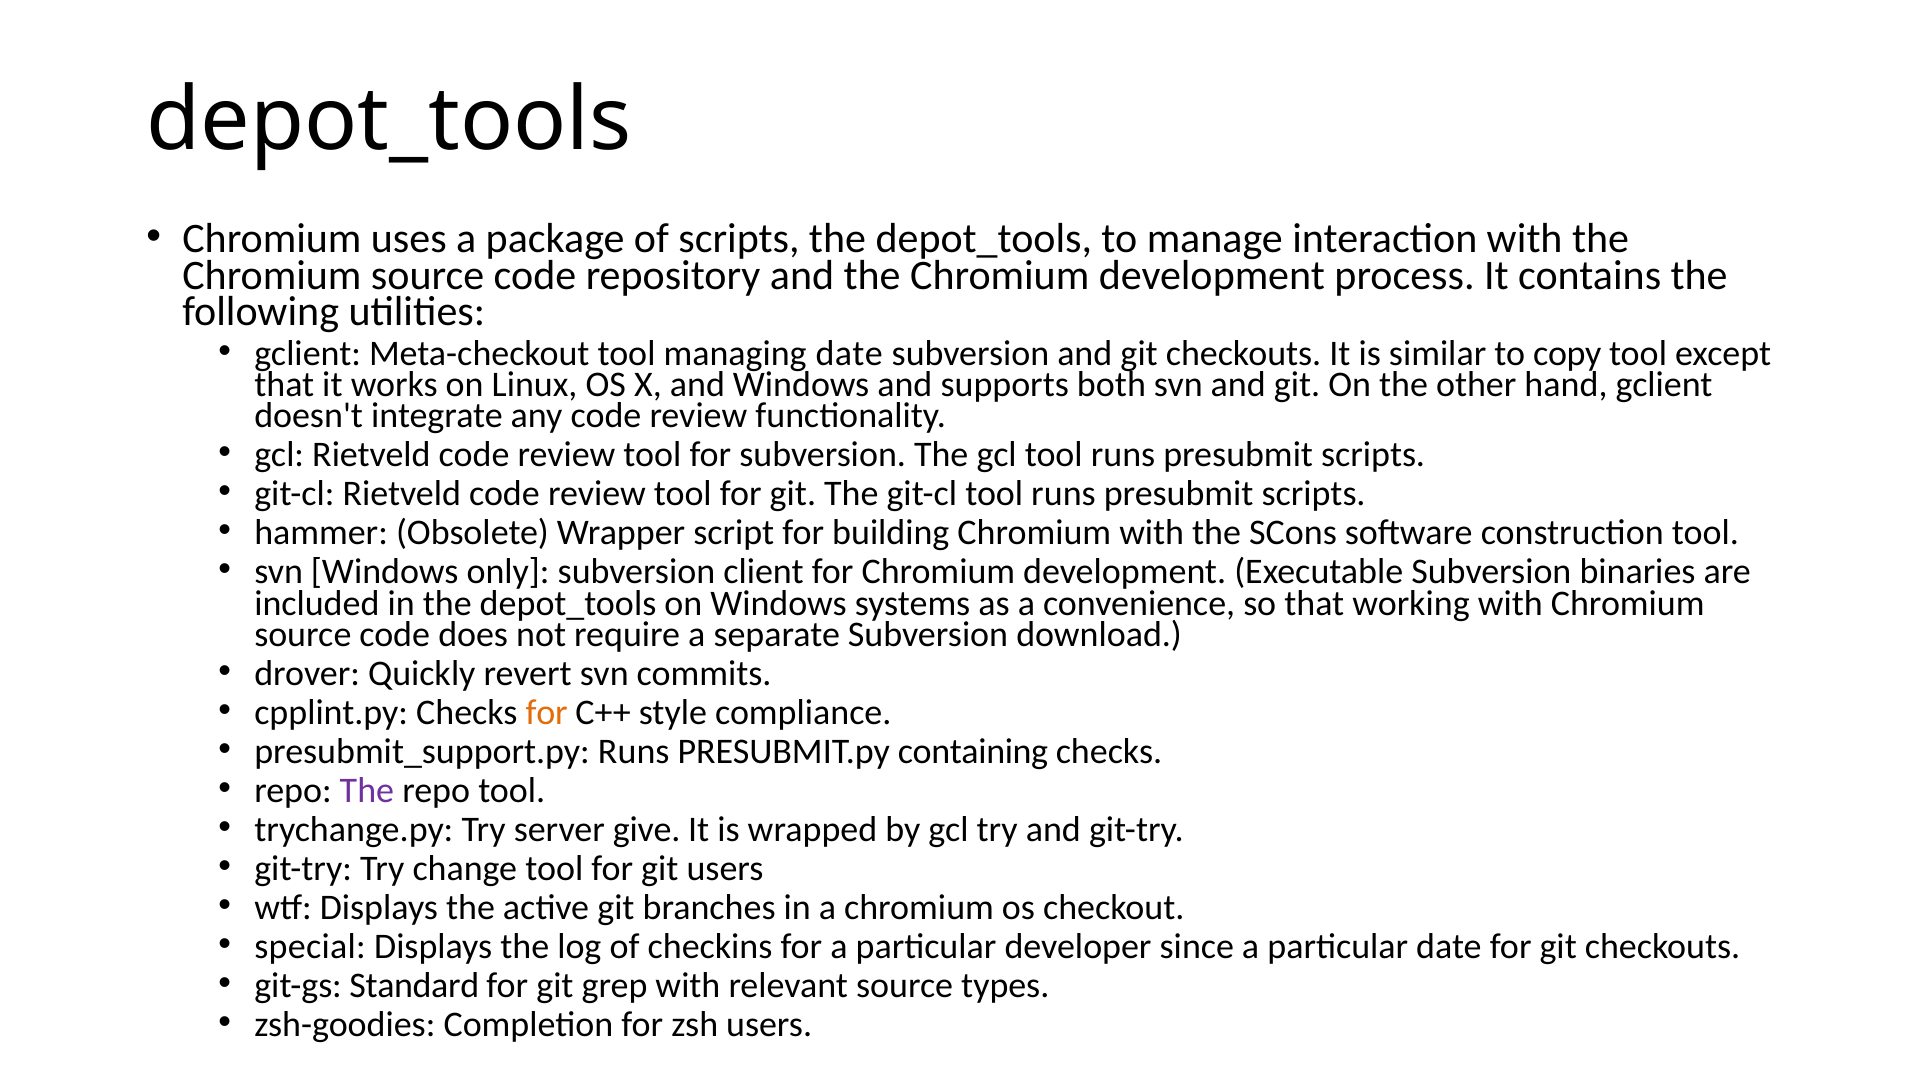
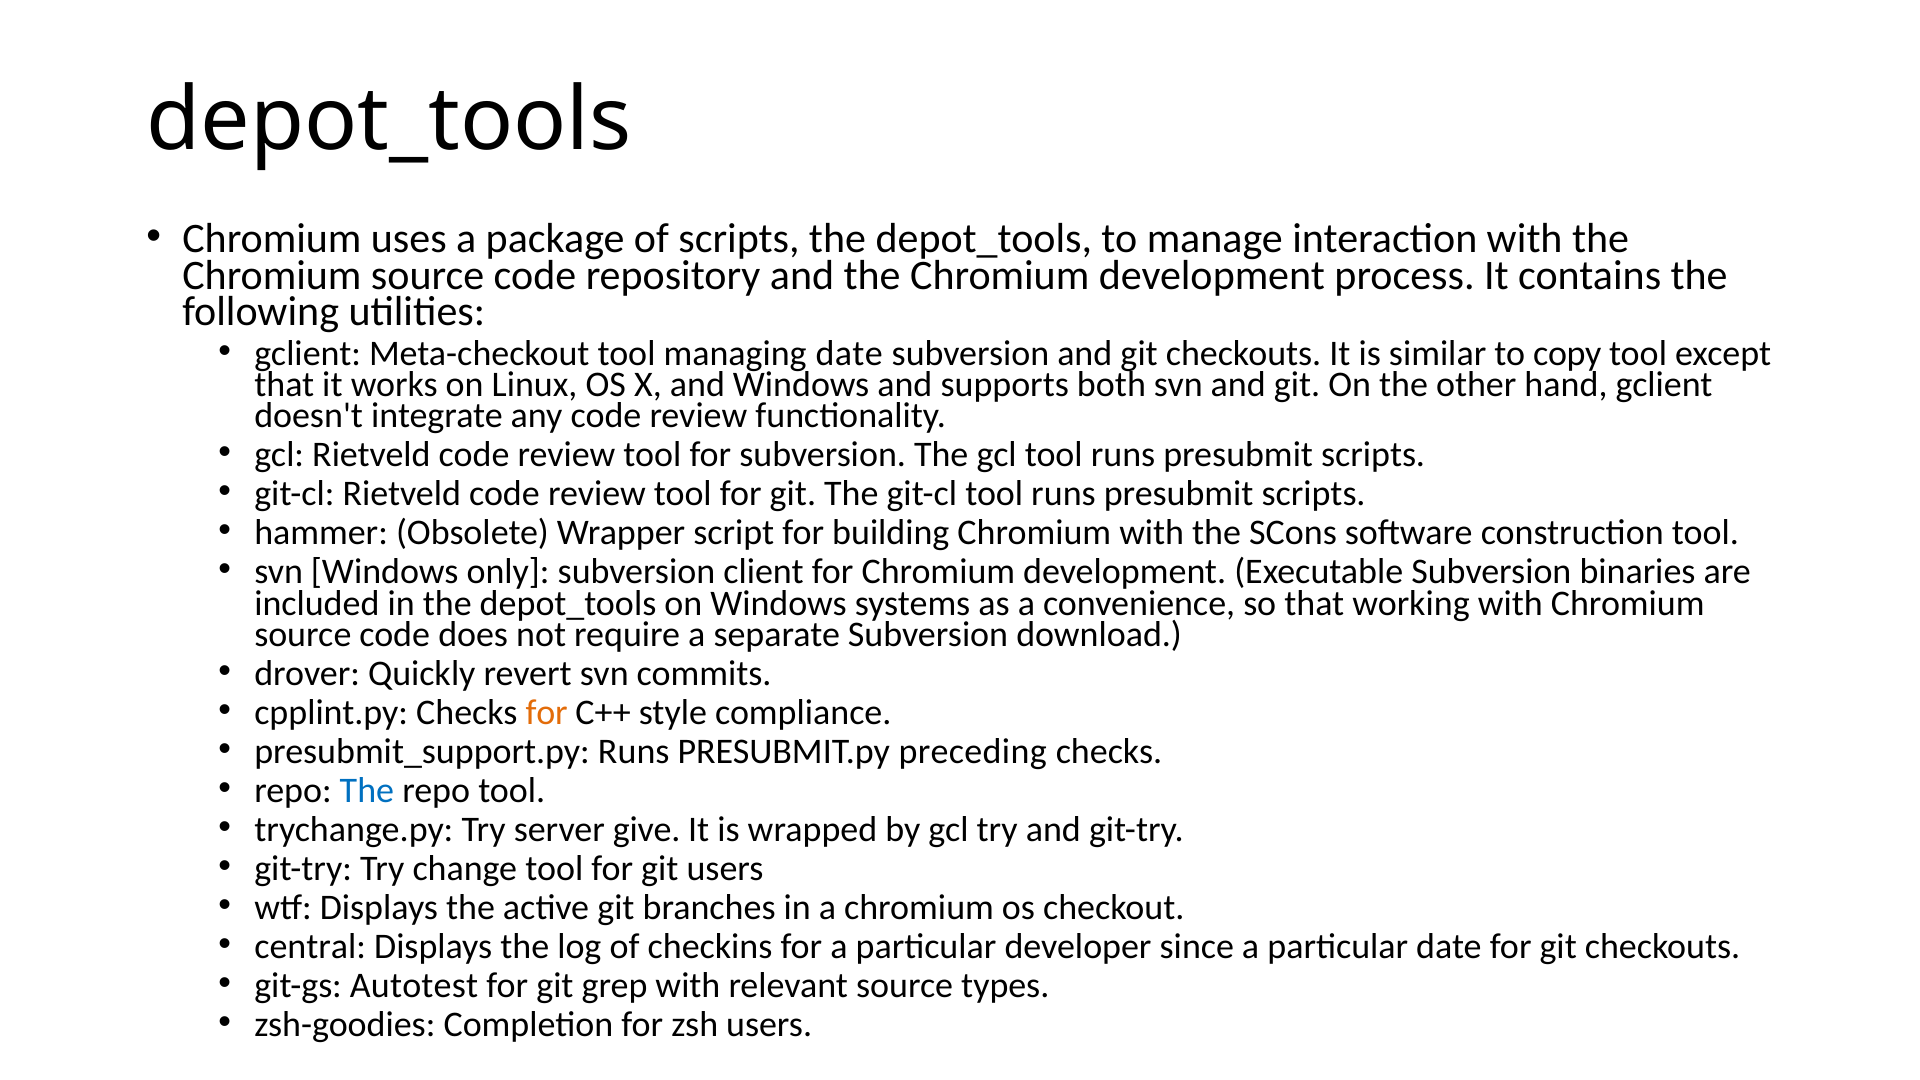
containing: containing -> preceding
The at (367, 790) colour: purple -> blue
special: special -> central
Standard: Standard -> Autotest
